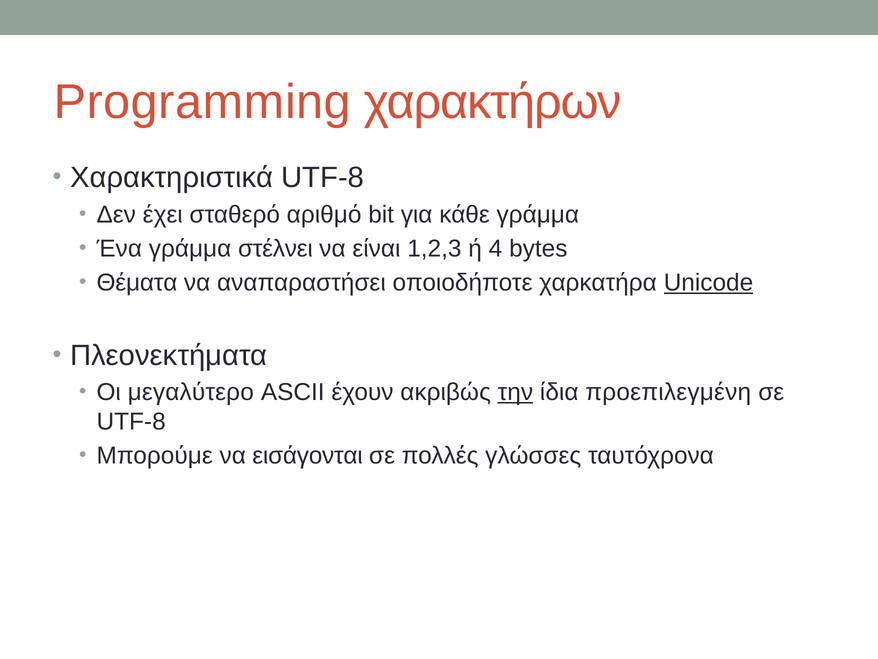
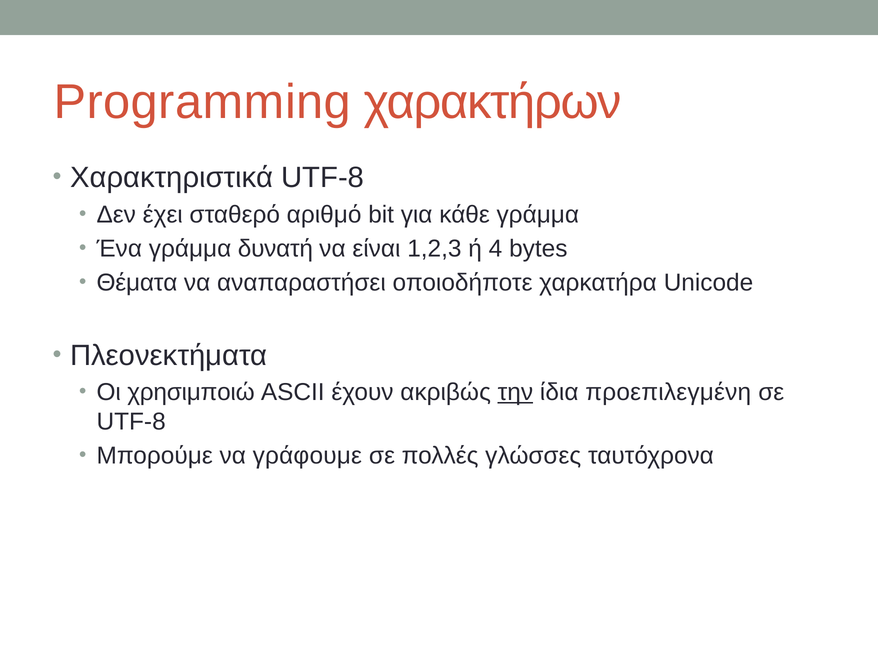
στέλνει: στέλνει -> δυνατή
Unicode underline: present -> none
μεγαλύτερο: μεγαλύτερο -> χρησιμποιώ
εισάγονται: εισάγονται -> γράφουμε
